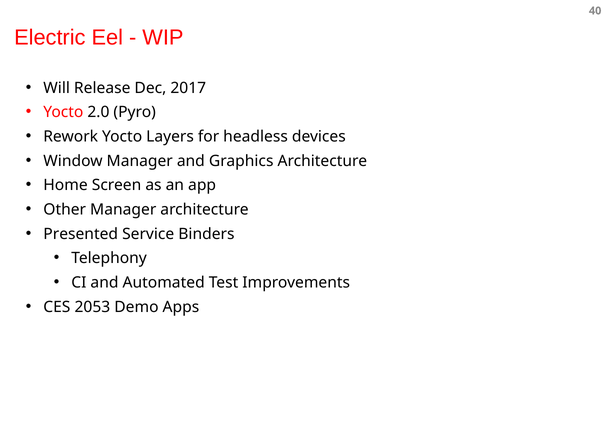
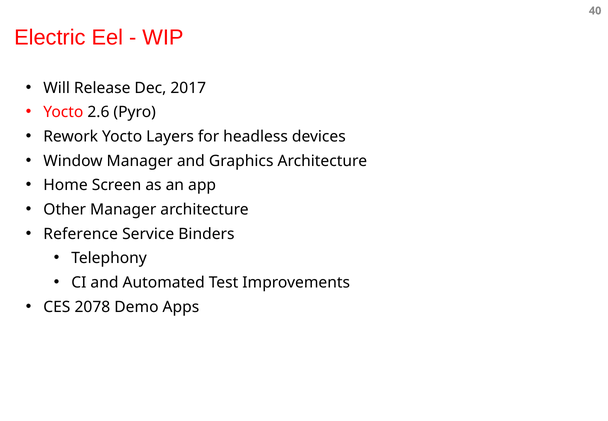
2.0: 2.0 -> 2.6
Presented: Presented -> Reference
2053: 2053 -> 2078
